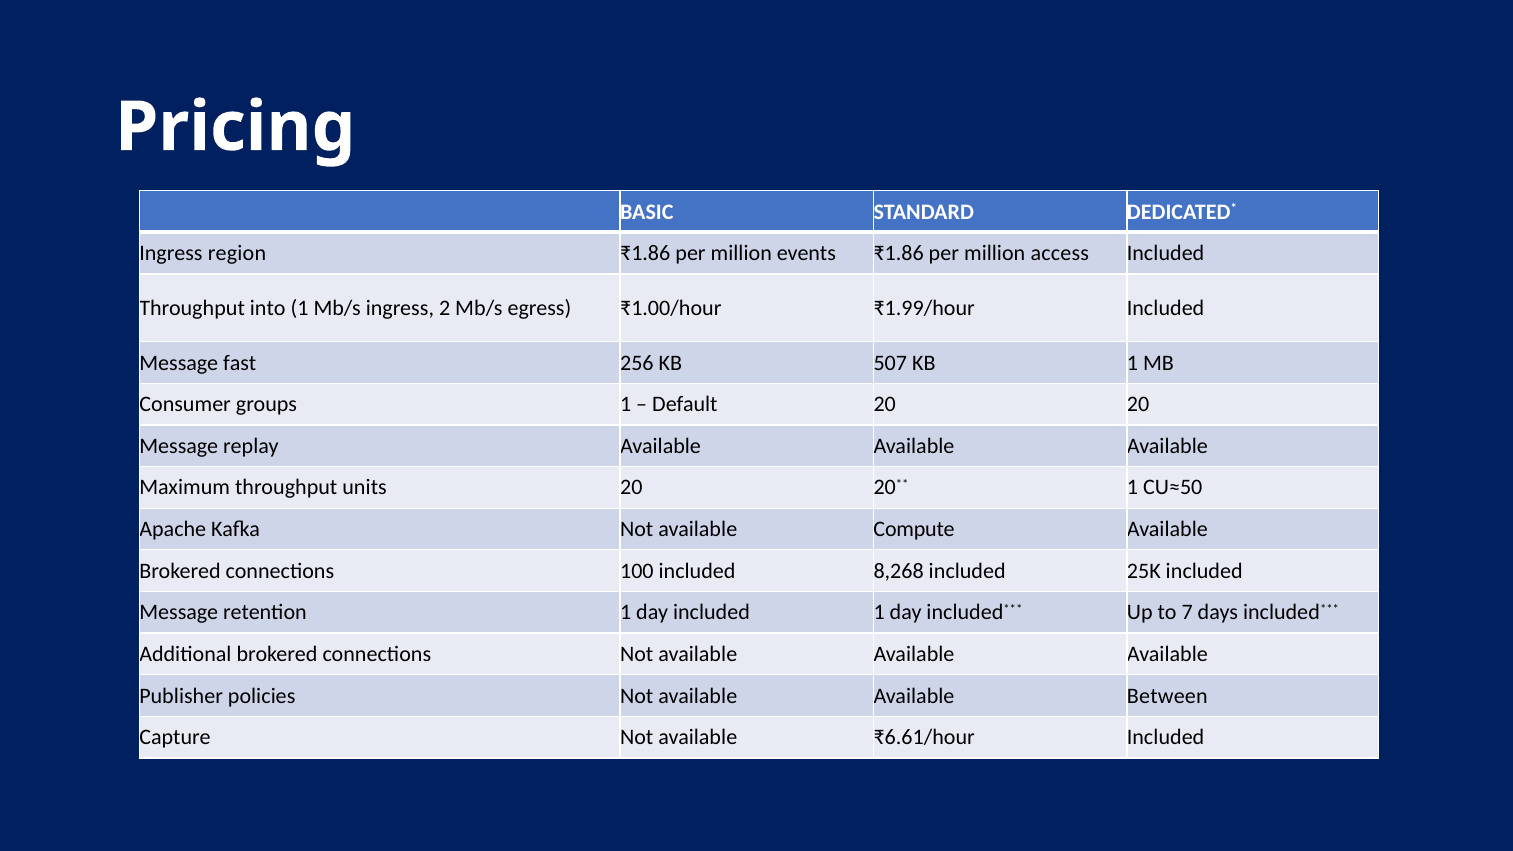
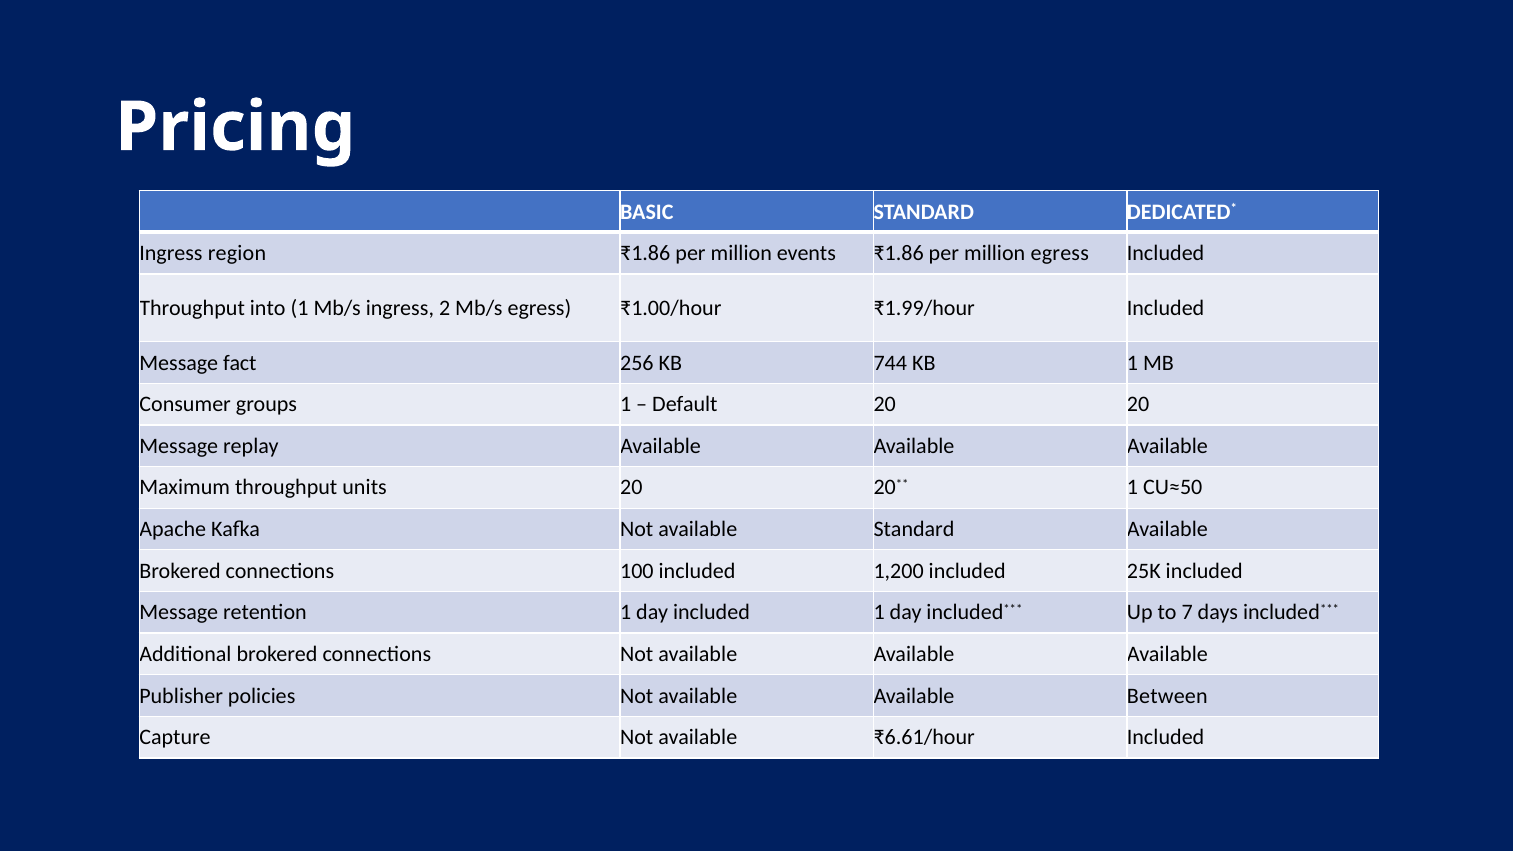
million access: access -> egress
fast: fast -> fact
507: 507 -> 744
available Compute: Compute -> Standard
8,268: 8,268 -> 1,200
